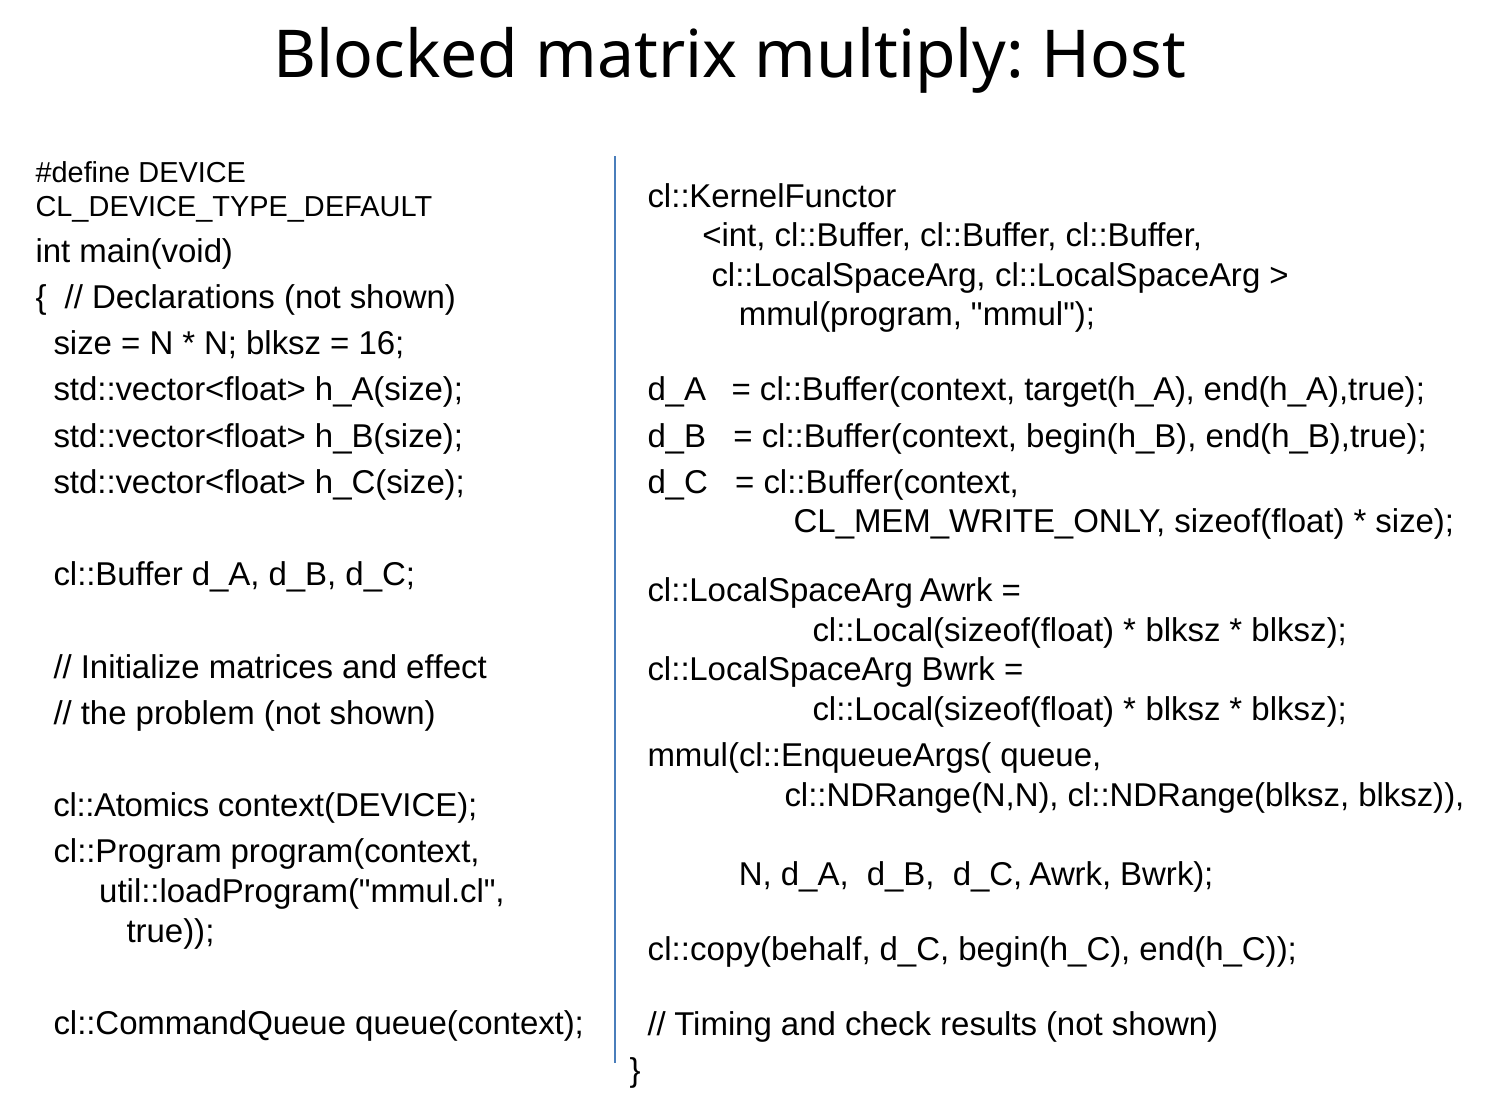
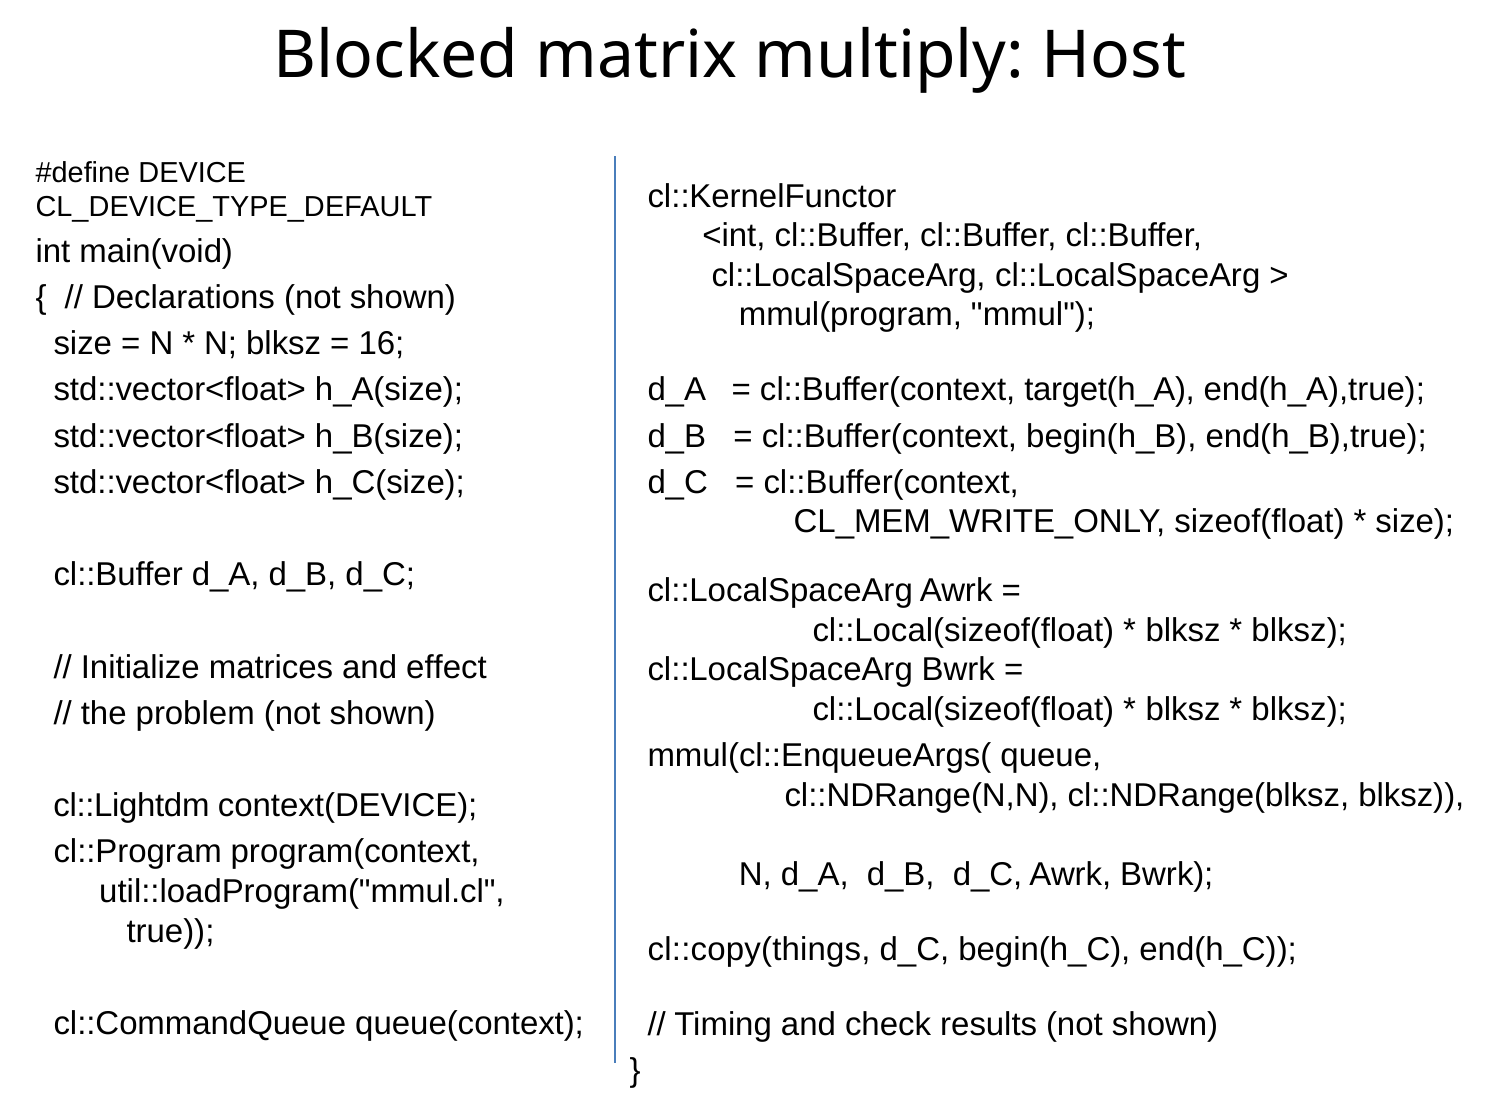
cl::Atomics: cl::Atomics -> cl::Lightdm
cl::copy(behalf: cl::copy(behalf -> cl::copy(things
